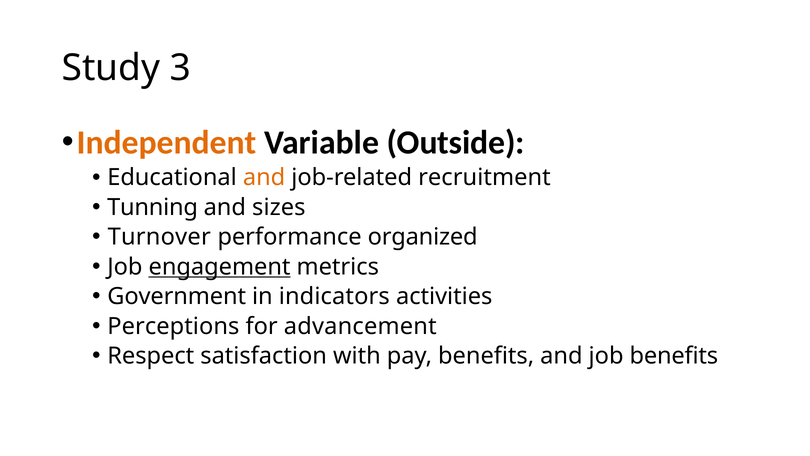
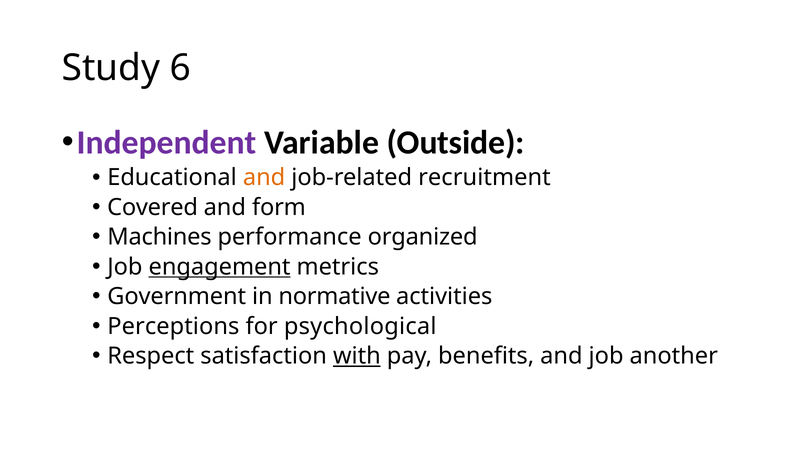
3: 3 -> 6
Independent colour: orange -> purple
Tunning: Tunning -> Covered
sizes: sizes -> form
Turnover: Turnover -> Machines
indicators: indicators -> normative
advancement: advancement -> psychological
with underline: none -> present
job benefits: benefits -> another
